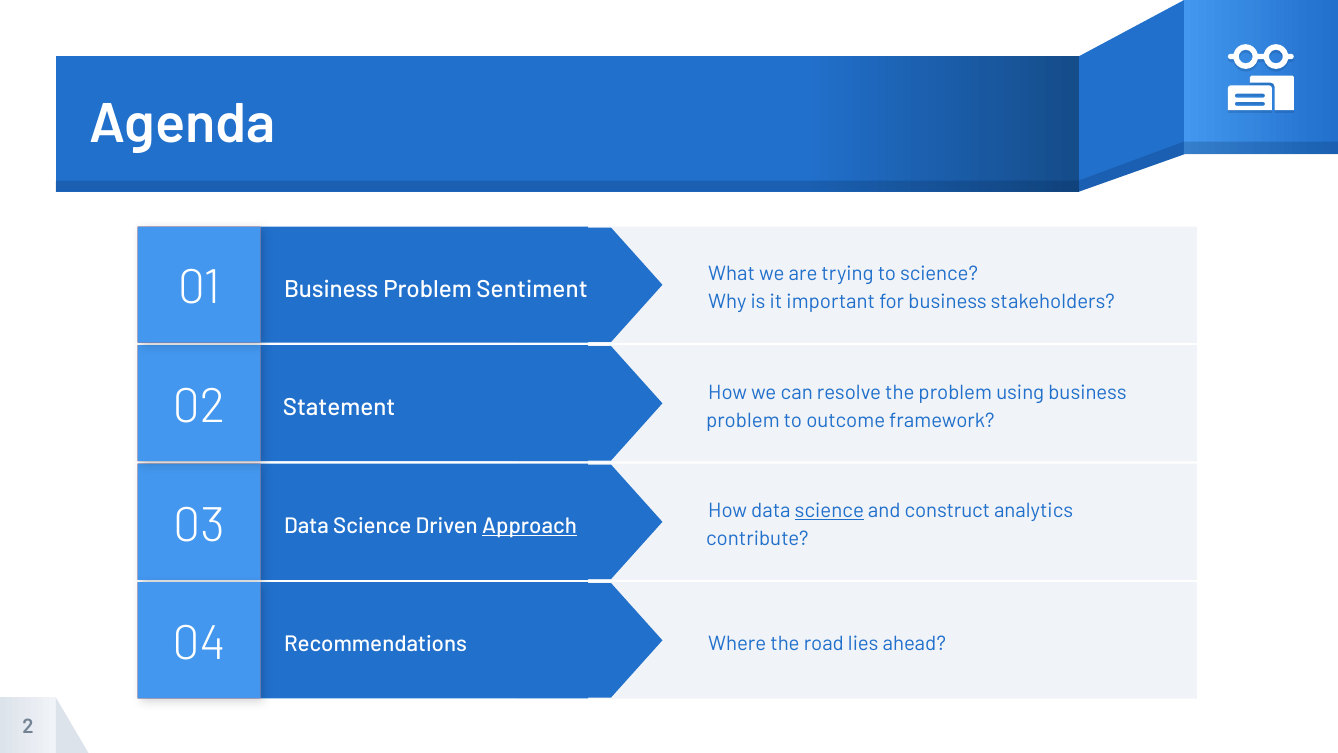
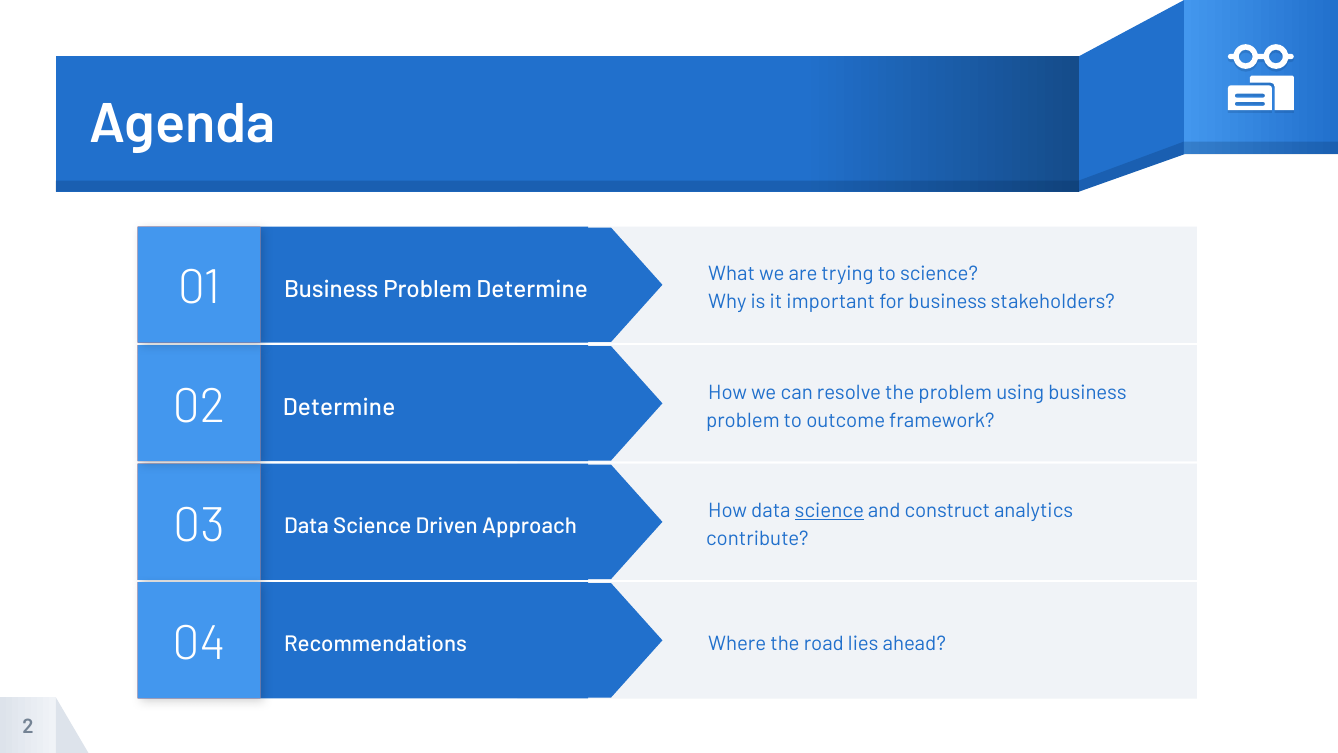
Problem Sentiment: Sentiment -> Determine
Statement at (339, 407): Statement -> Determine
Approach underline: present -> none
